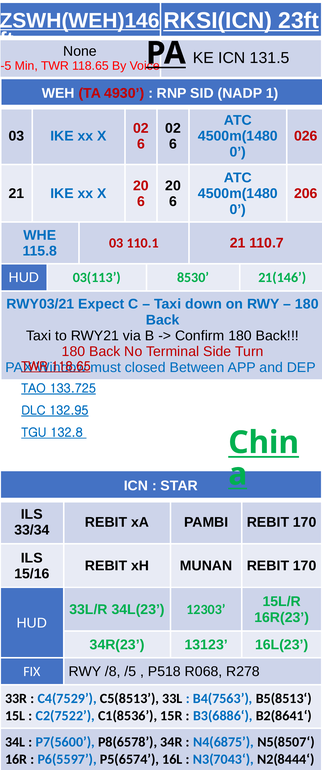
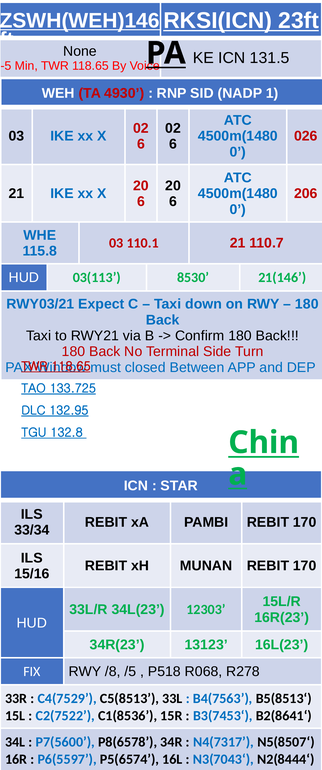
B3(6886‘: B3(6886‘ -> B3(7453‘
N4(6875: N4(6875 -> N4(7317
